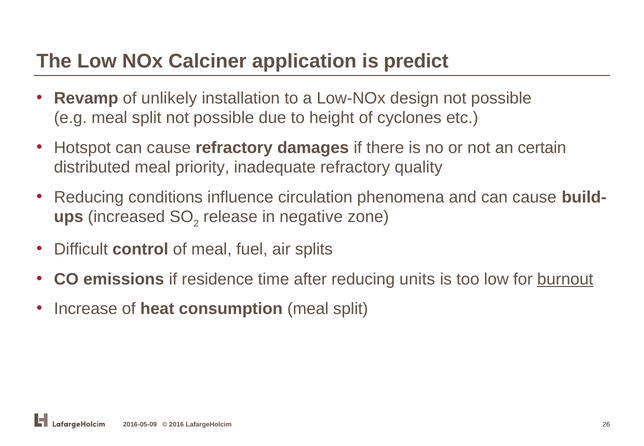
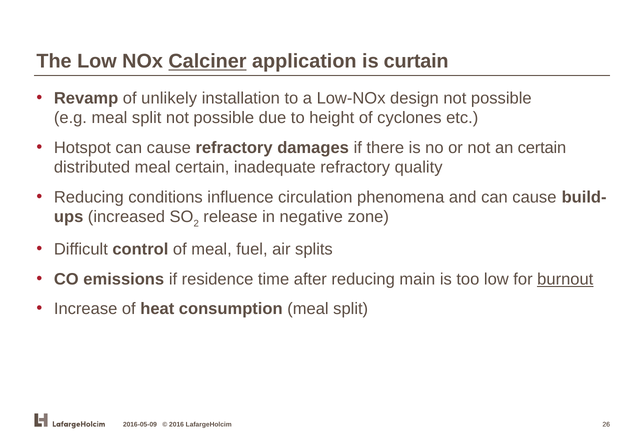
Calciner underline: none -> present
predict: predict -> curtain
meal priority: priority -> certain
units: units -> main
